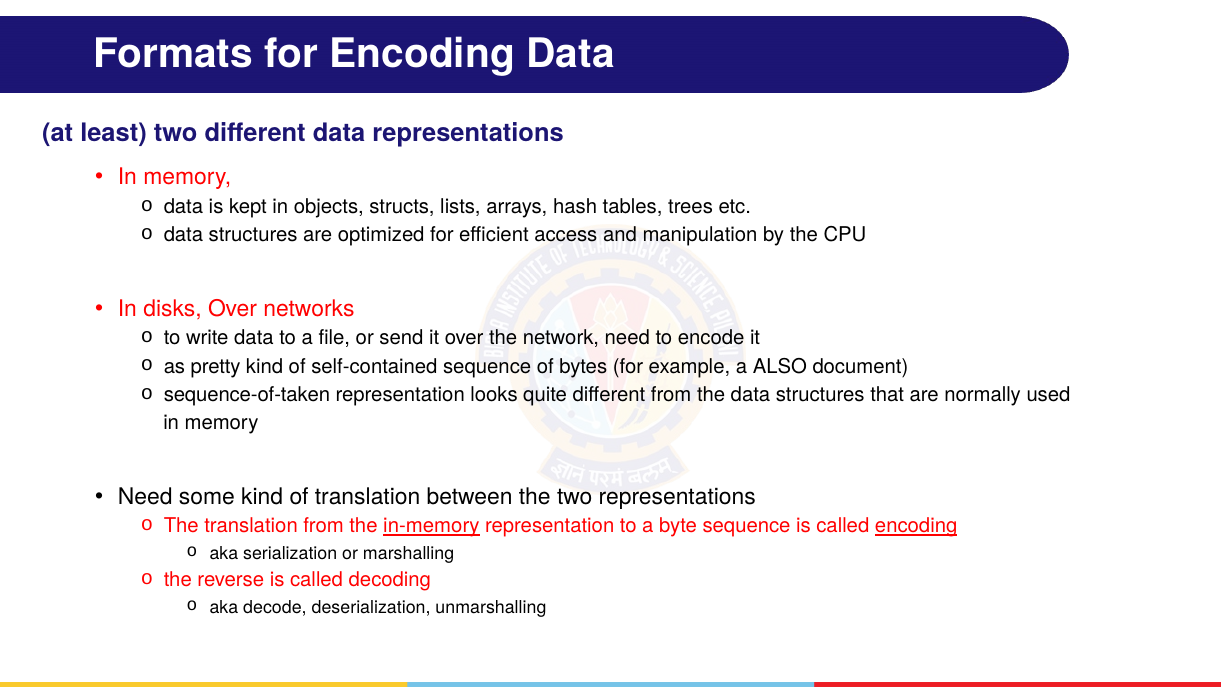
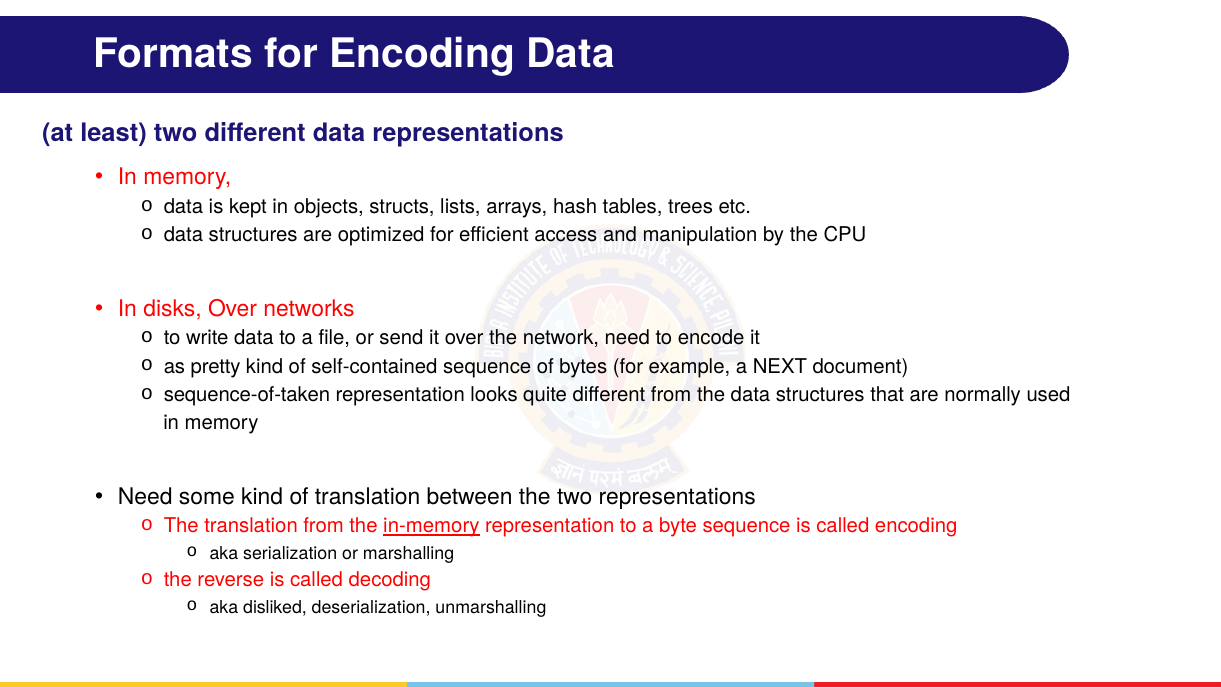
ALSO: ALSO -> NEXT
encoding at (916, 526) underline: present -> none
decode: decode -> disliked
